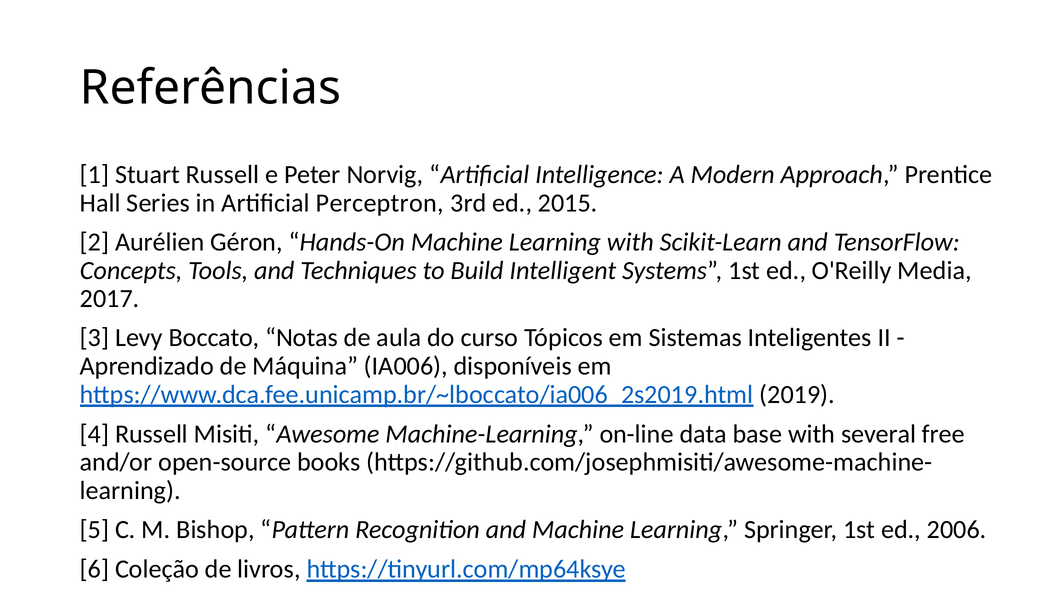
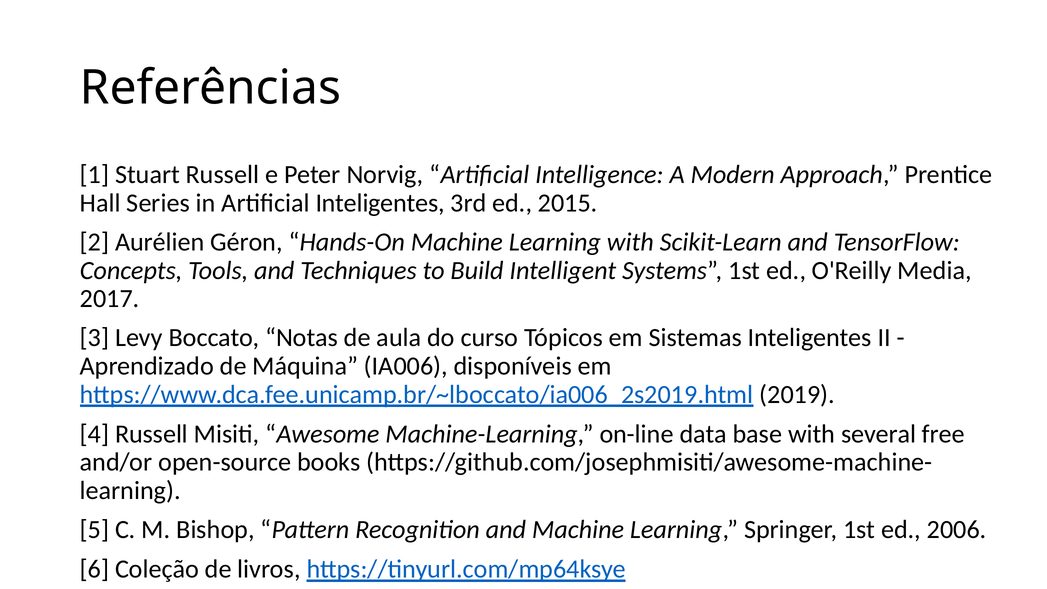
Artificial Perceptron: Perceptron -> Inteligentes
